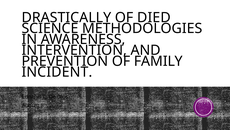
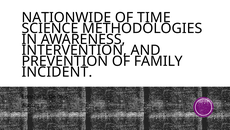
DRASTICALLY: DRASTICALLY -> NATIONWIDE
DIED: DIED -> TIME
